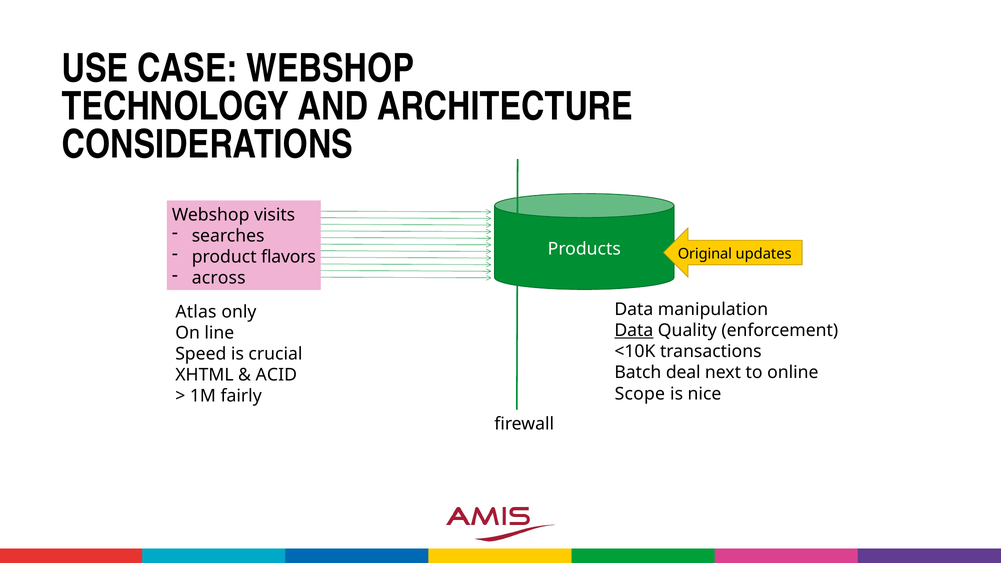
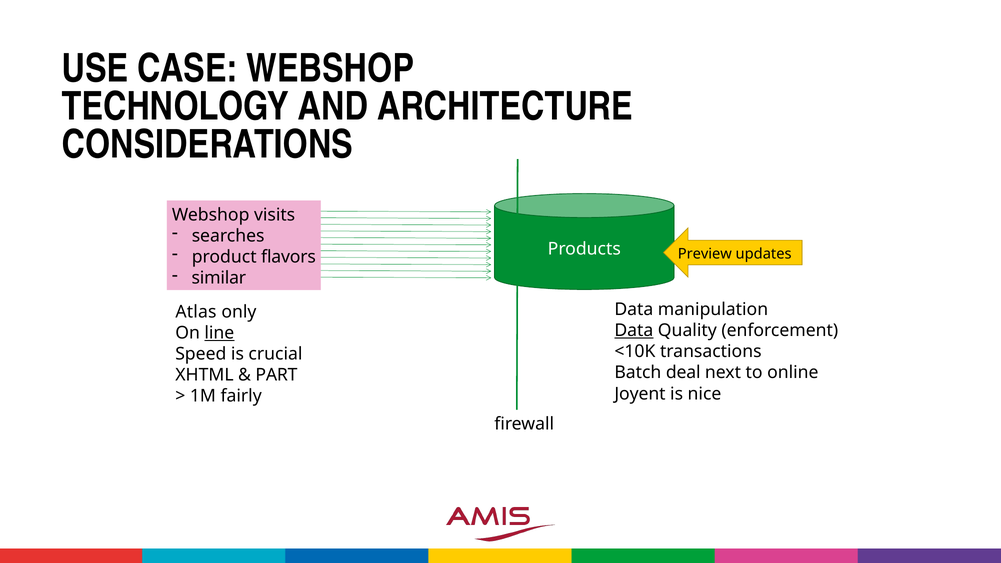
Original: Original -> Preview
across: across -> similar
line underline: none -> present
ACID: ACID -> PART
Scope: Scope -> Joyent
